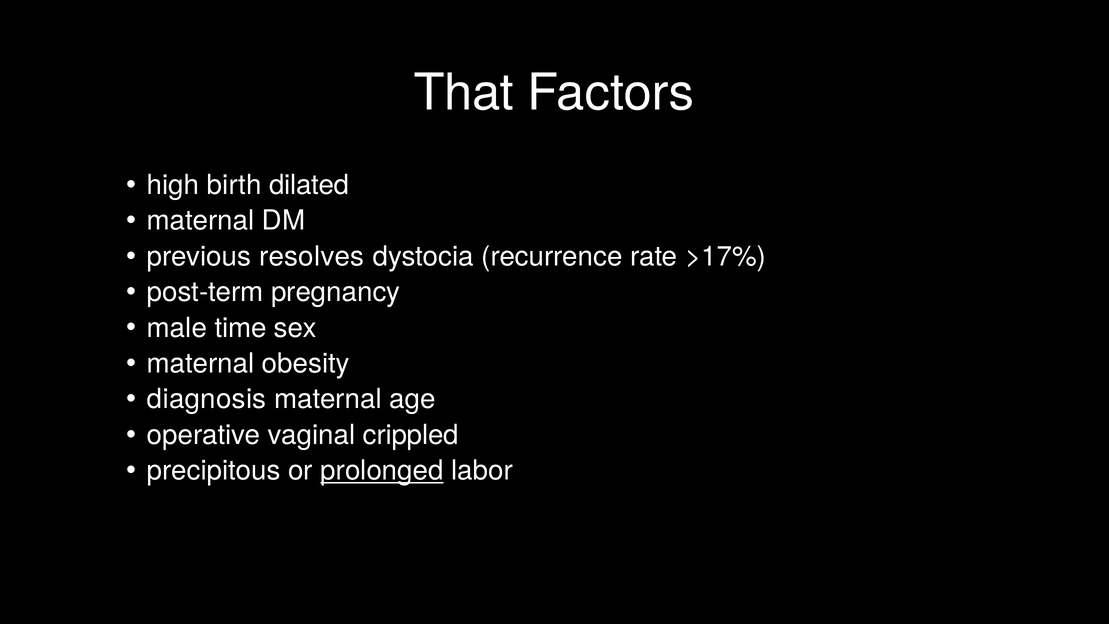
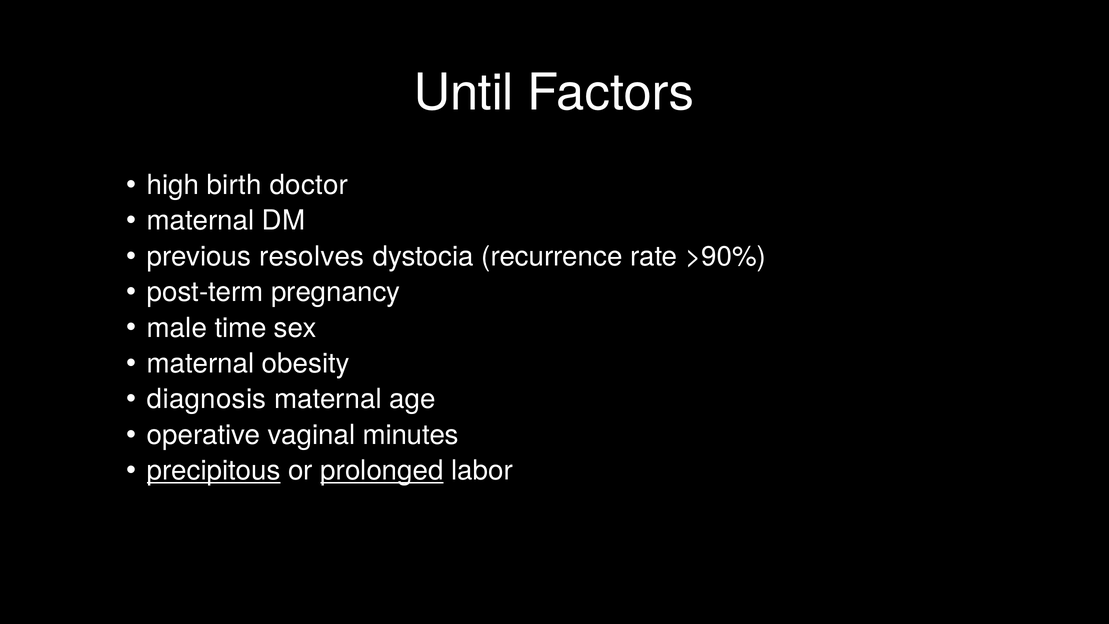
That: That -> Until
dilated: dilated -> doctor
>17%: >17% -> >90%
crippled: crippled -> minutes
precipitous underline: none -> present
